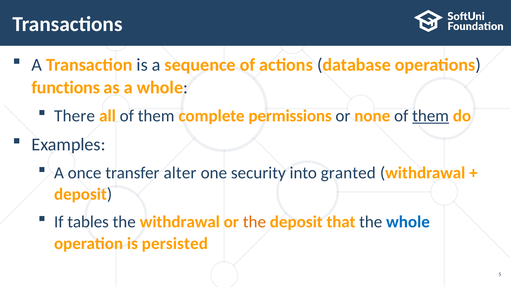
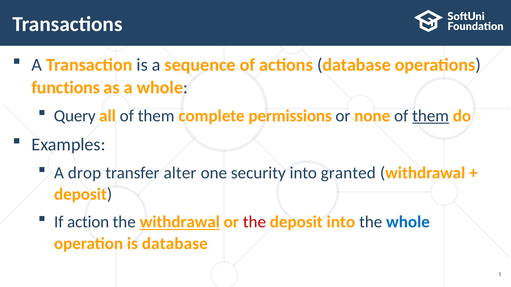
There: There -> Query
once: once -> drop
tables: tables -> action
withdrawal at (180, 222) underline: none -> present
the at (254, 222) colour: orange -> red
deposit that: that -> into
is persisted: persisted -> database
